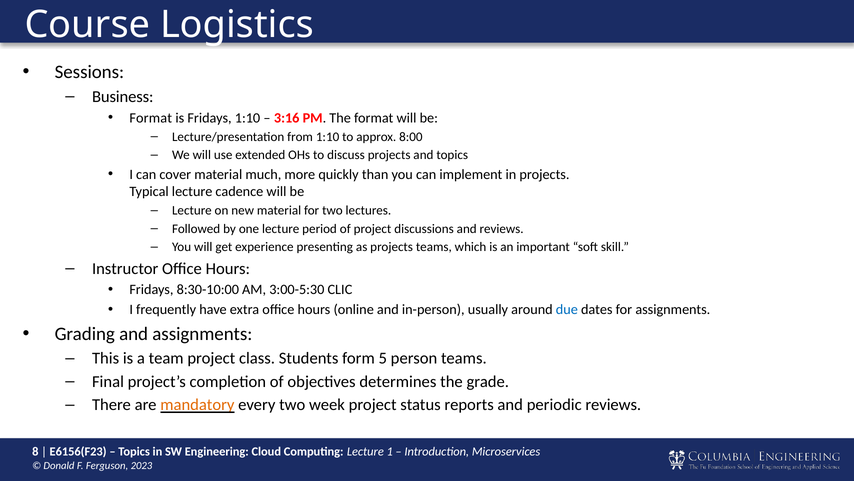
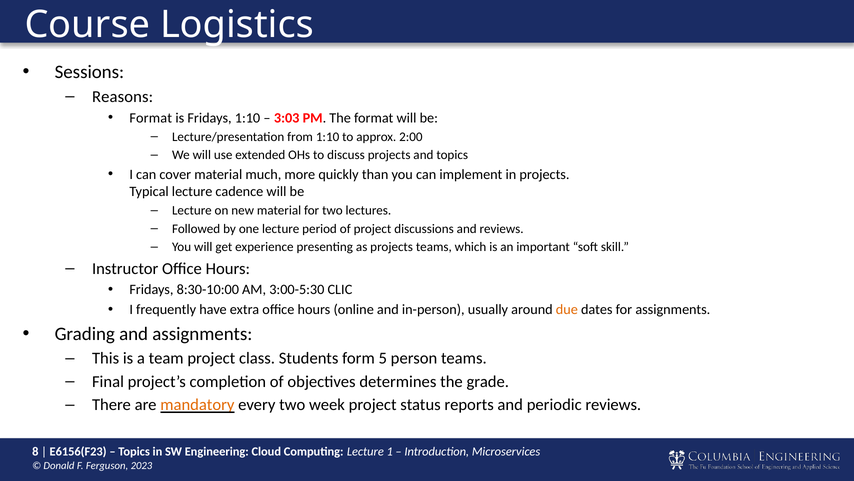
Business: Business -> Reasons
3:16: 3:16 -> 3:03
8:00: 8:00 -> 2:00
due colour: blue -> orange
